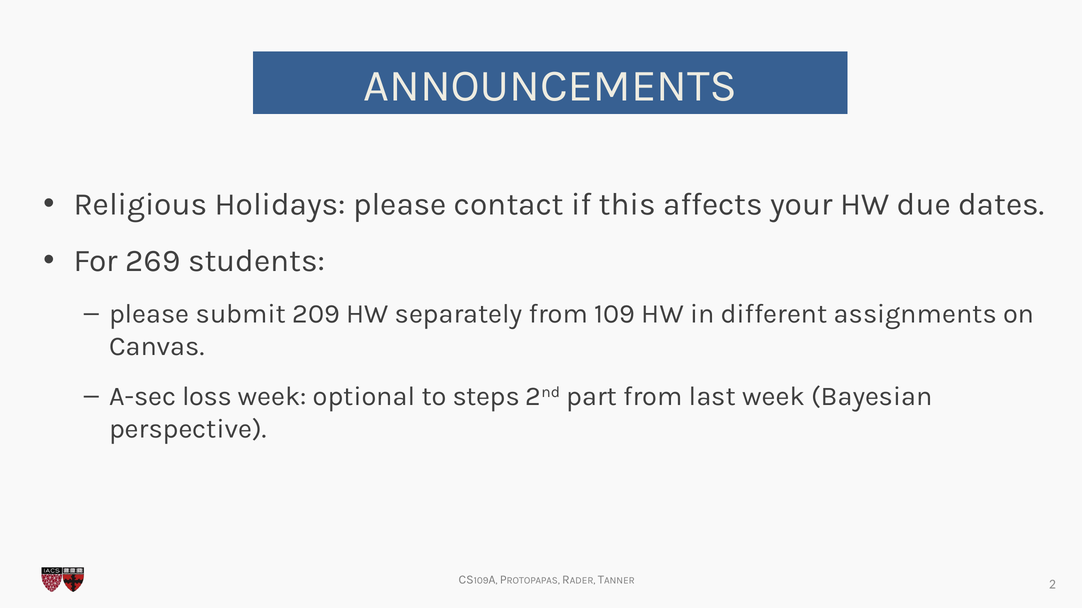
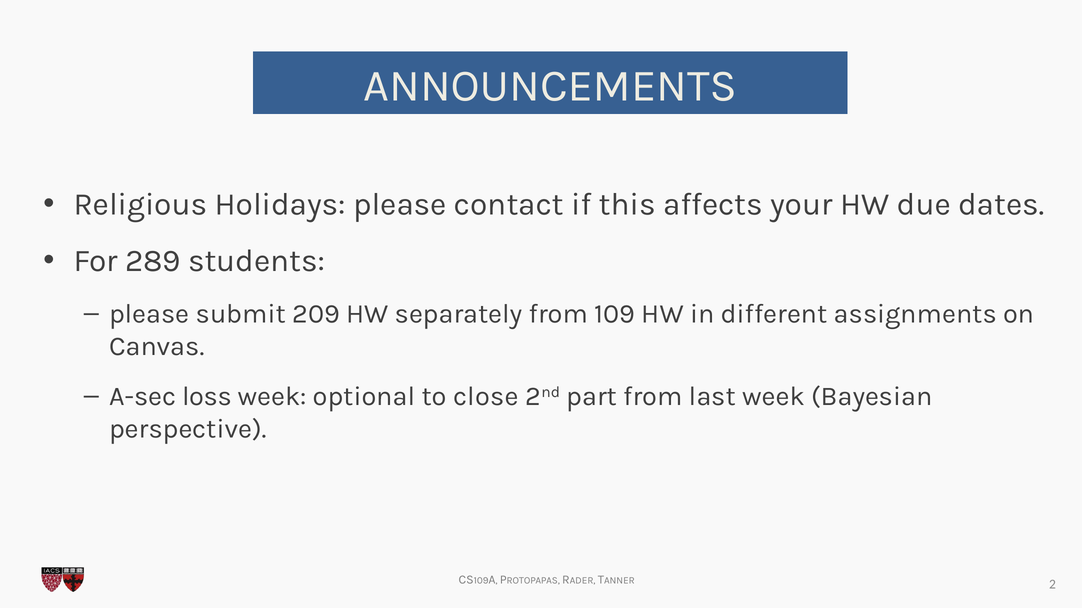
269: 269 -> 289
steps: steps -> close
